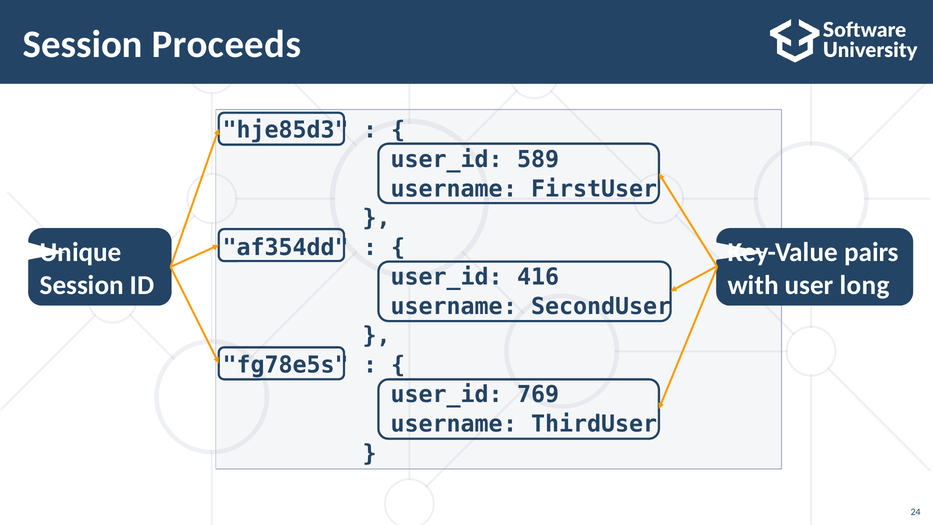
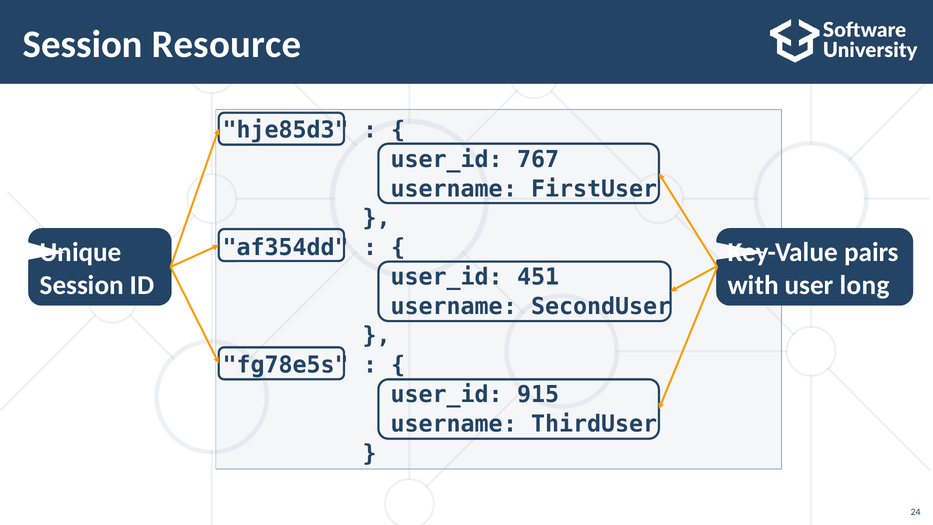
Proceeds: Proceeds -> Resource
589: 589 -> 767
416: 416 -> 451
769: 769 -> 915
